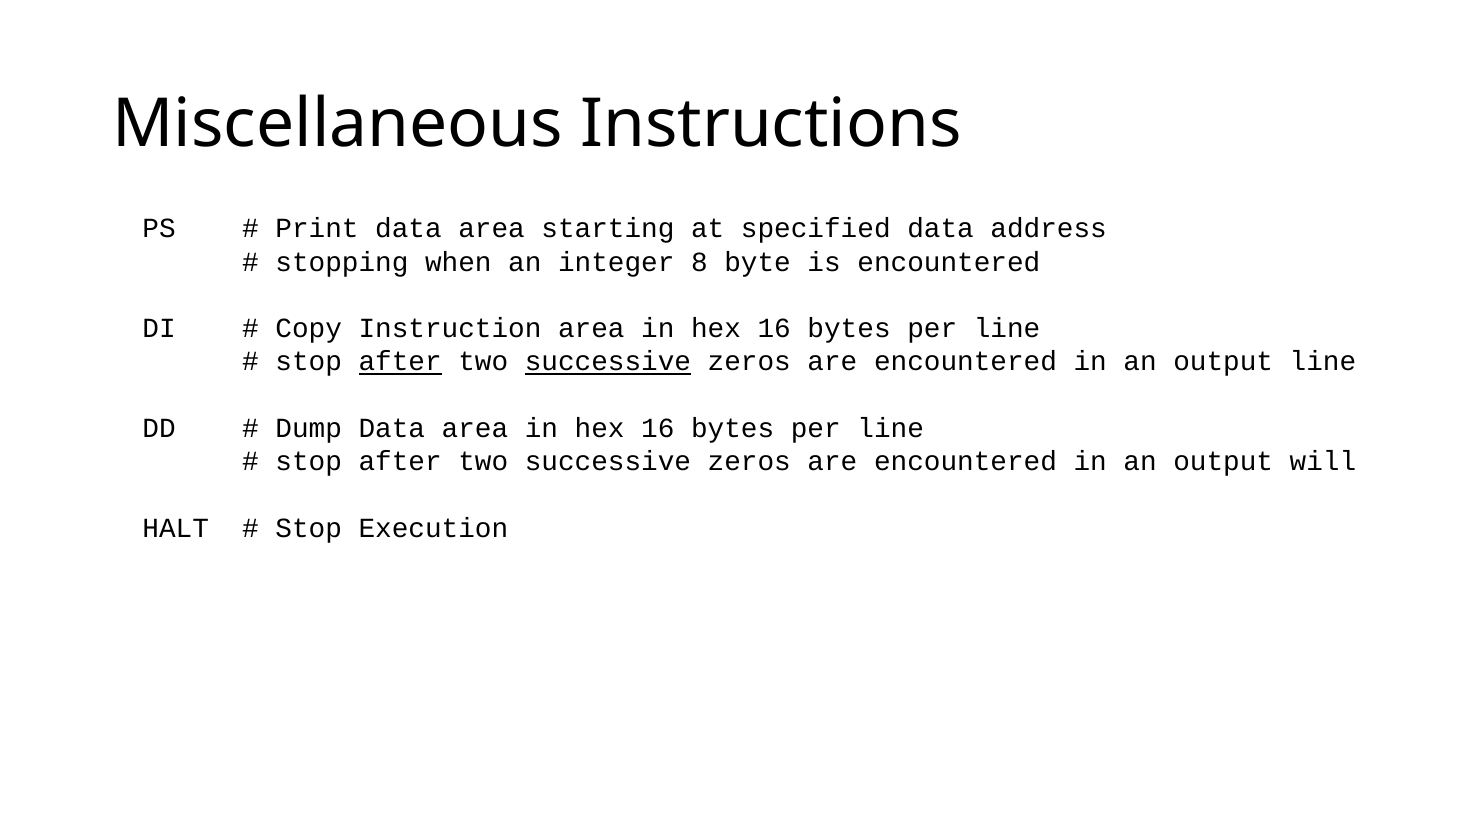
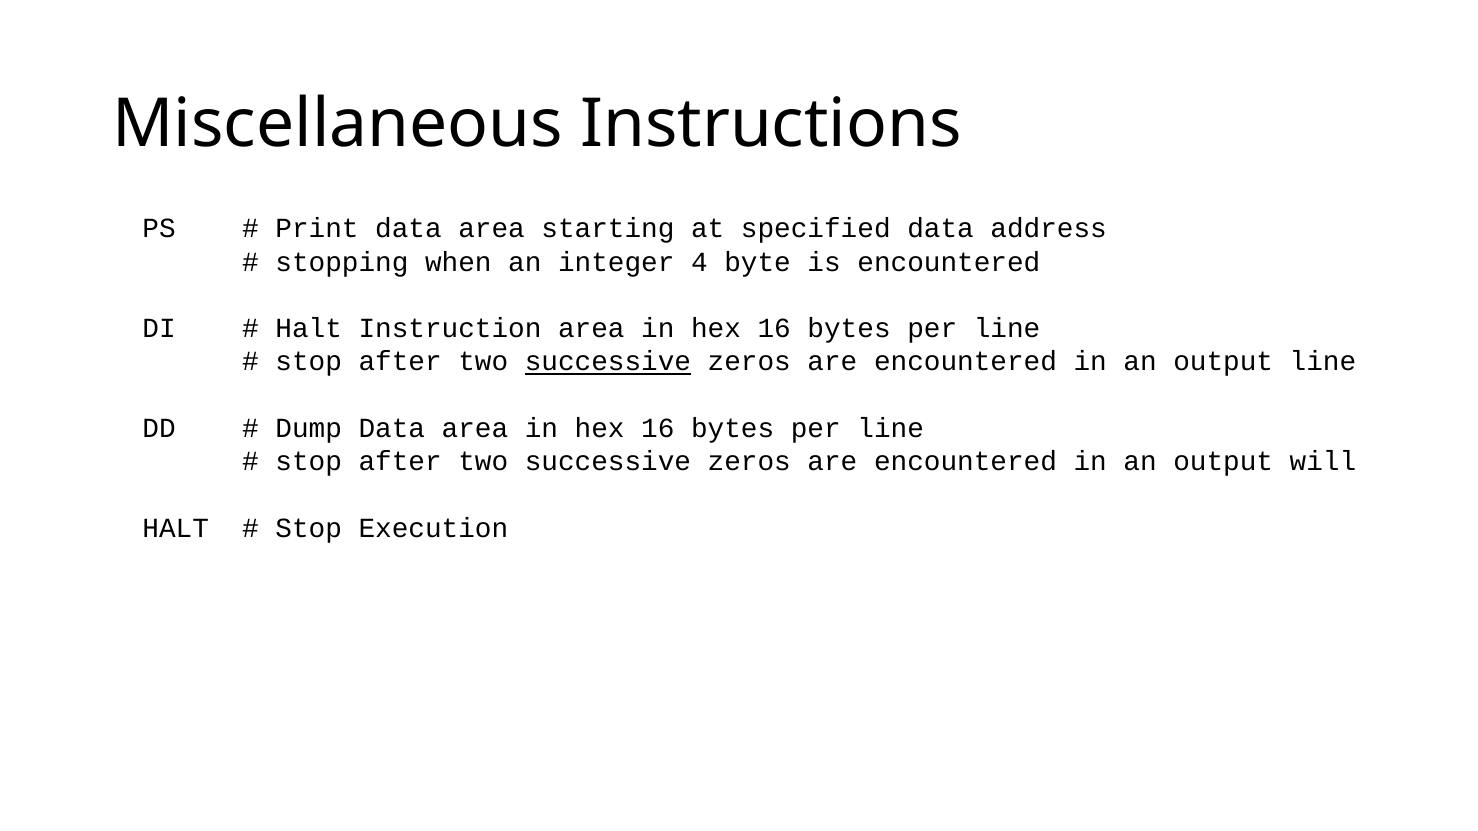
8: 8 -> 4
Copy at (309, 329): Copy -> Halt
after at (400, 362) underline: present -> none
